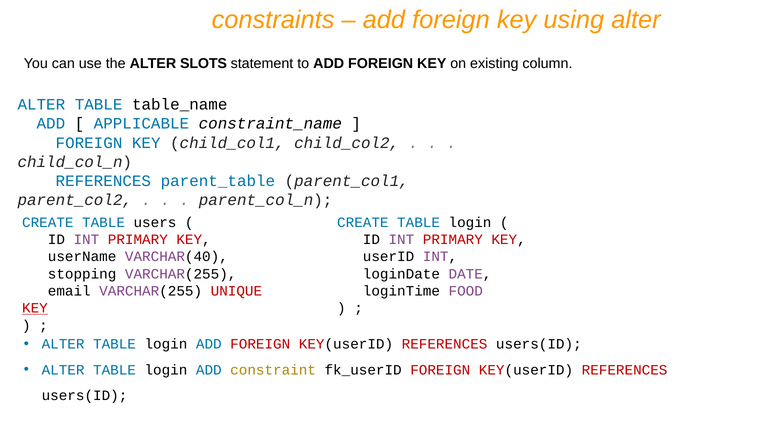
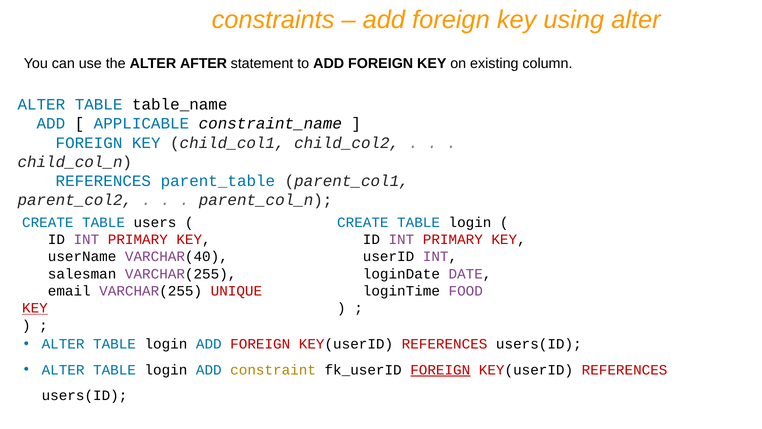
SLOTS: SLOTS -> AFTER
stopping: stopping -> salesman
FOREIGN at (440, 370) underline: none -> present
